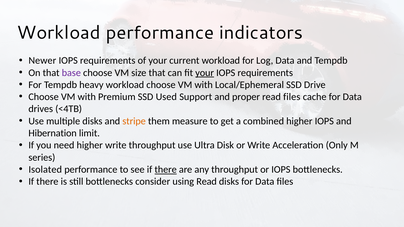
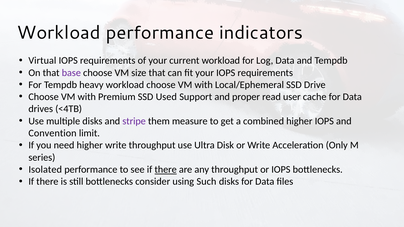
Newer: Newer -> Virtual
your at (205, 73) underline: present -> none
read files: files -> user
stripe colour: orange -> purple
Hibernation: Hibernation -> Convention
using Read: Read -> Such
